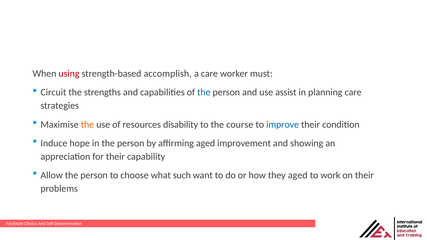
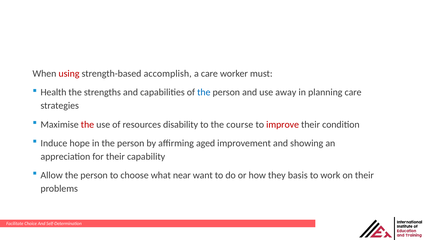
Circuit: Circuit -> Health
assist: assist -> away
the at (87, 125) colour: orange -> red
improve colour: blue -> red
such: such -> near
they aged: aged -> basis
